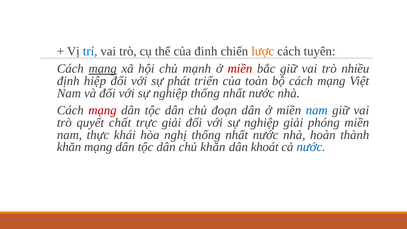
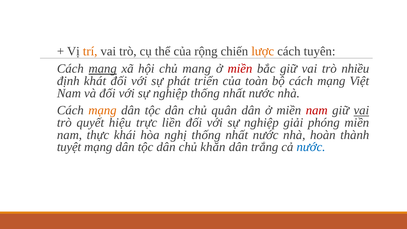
trí colour: blue -> orange
đinh: đinh -> rộng
mạnh: mạnh -> mang
hiệp: hiệp -> khát
mạng at (102, 110) colour: red -> orange
đoạn: đoạn -> quân
nam at (317, 110) colour: blue -> red
vai at (361, 110) underline: none -> present
chất: chất -> hiệu
trực giải: giải -> liền
khăn at (69, 147): khăn -> tuyệt
khoát: khoát -> trắng
